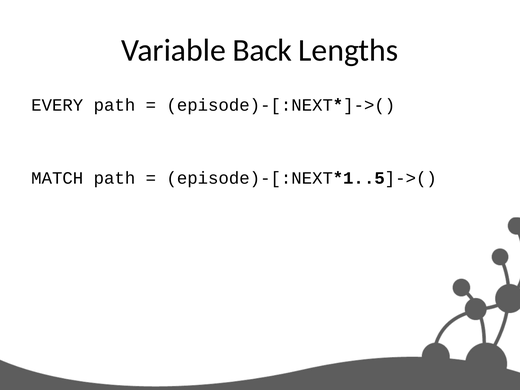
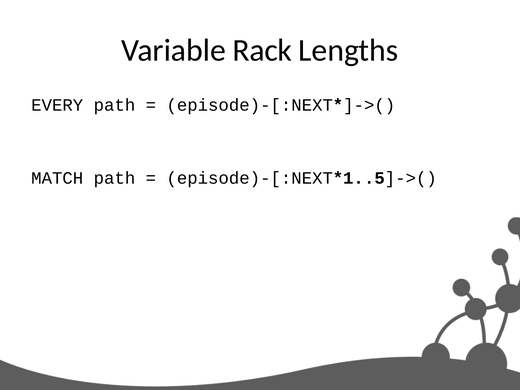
Back: Back -> Rack
